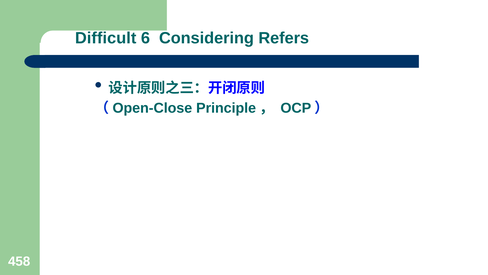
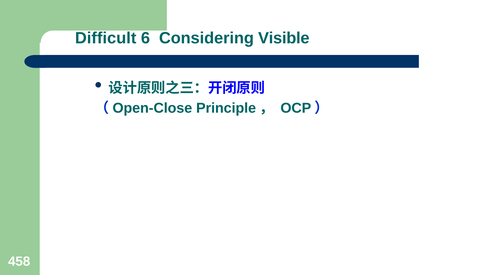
Refers: Refers -> Visible
